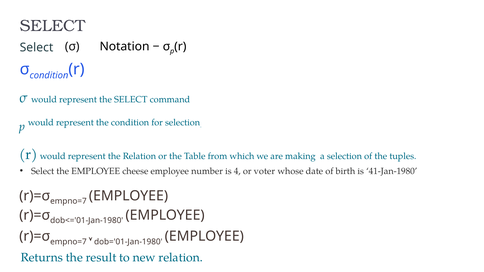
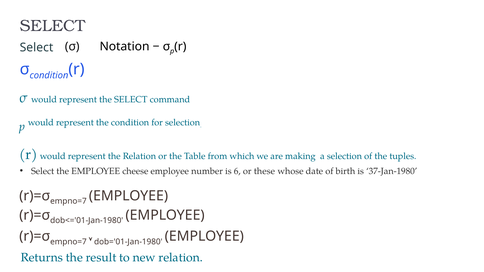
4: 4 -> 6
voter: voter -> these
41-Jan-1980: 41-Jan-1980 -> 37-Jan-1980
